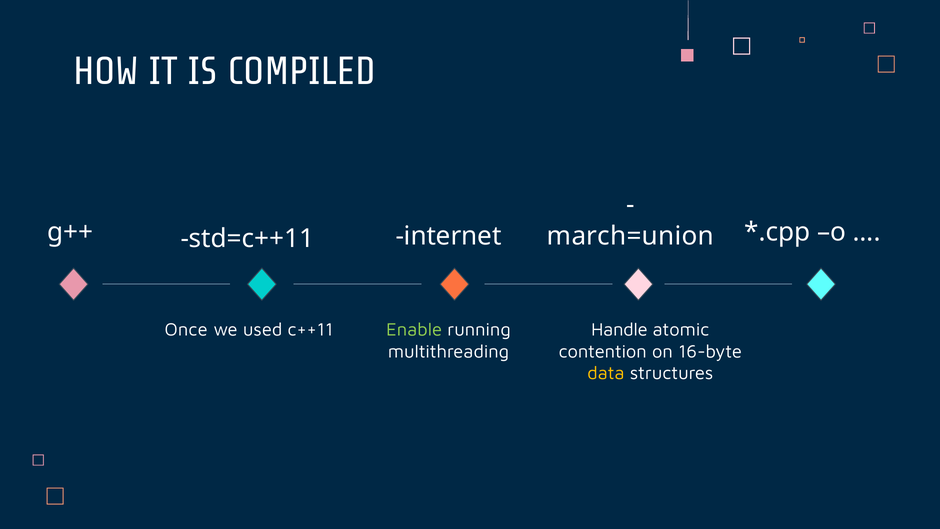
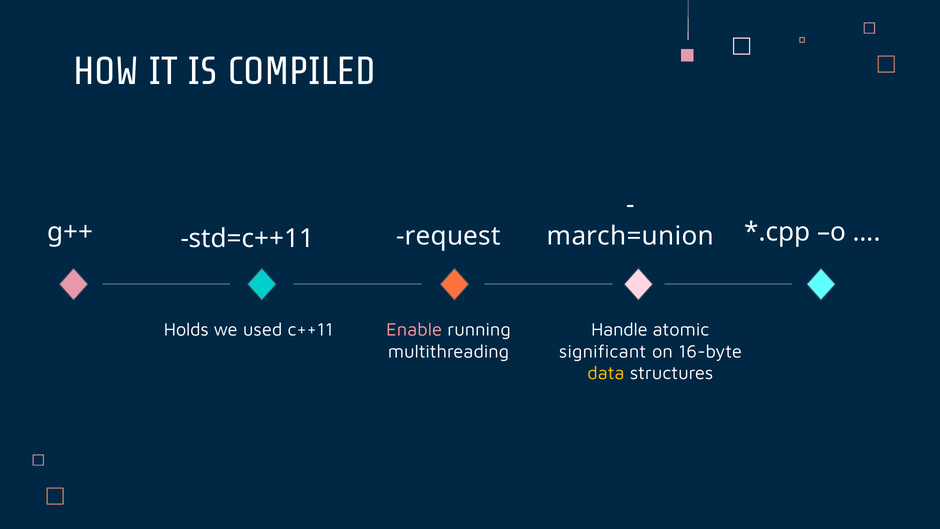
internet: internet -> request
Once: Once -> Holds
Enable colour: light green -> pink
contention: contention -> significant
